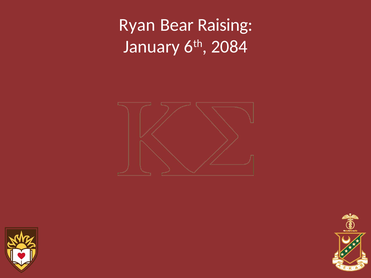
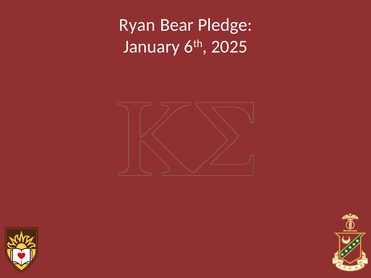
Raising: Raising -> Pledge
2084: 2084 -> 2025
